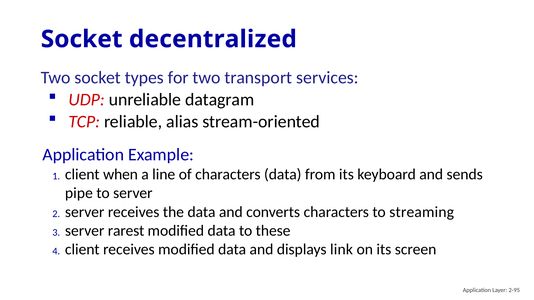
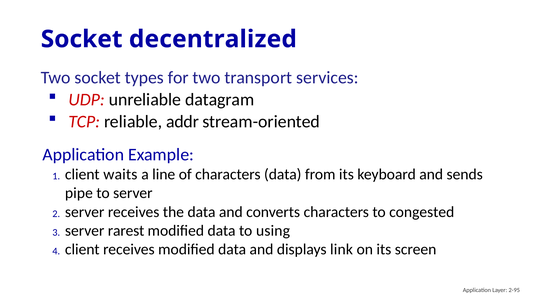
alias: alias -> addr
when: when -> waits
streaming: streaming -> congested
these: these -> using
